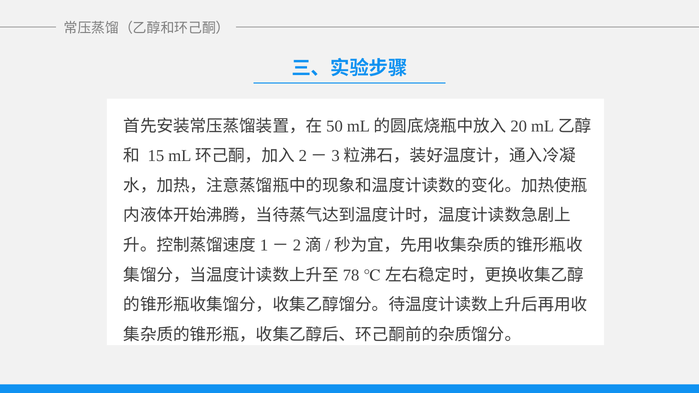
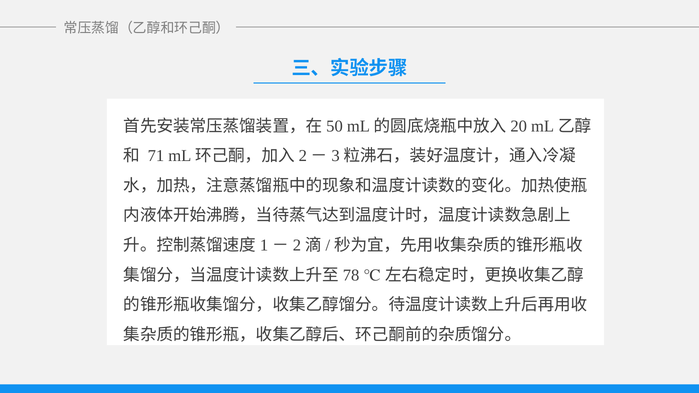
15: 15 -> 71
